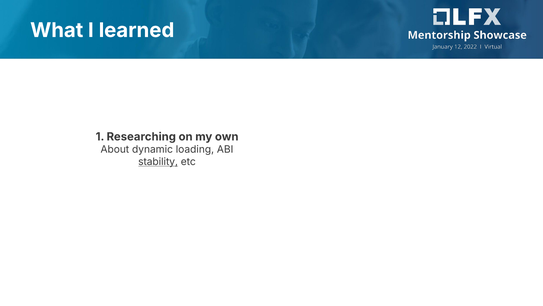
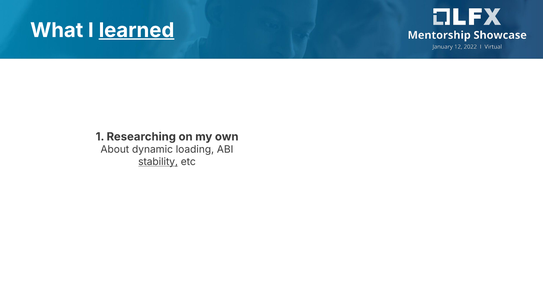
learned underline: none -> present
